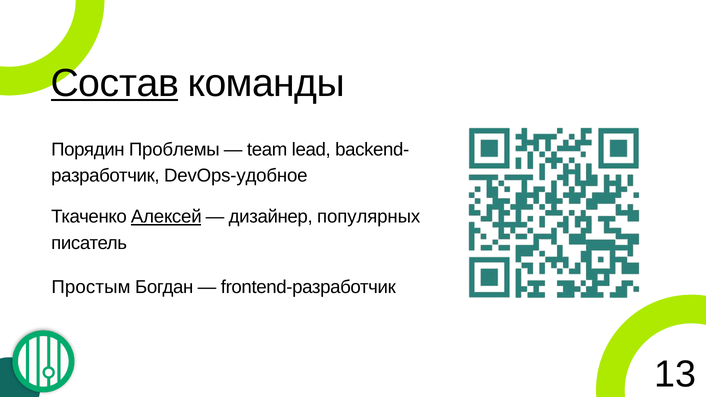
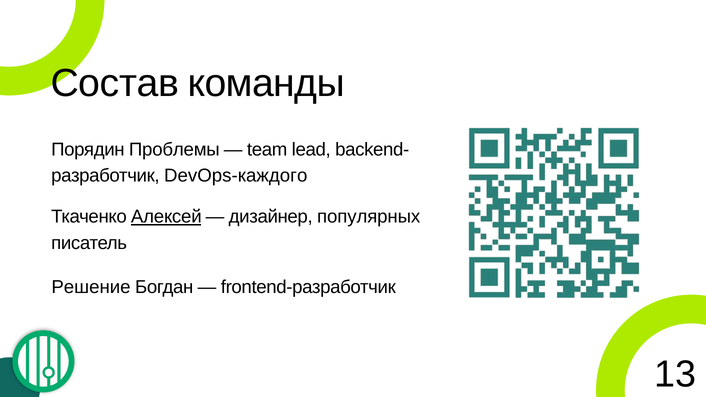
Состав underline: present -> none
DevOps-удобное: DevOps-удобное -> DevOps-каждого
Простым: Простым -> Решение
